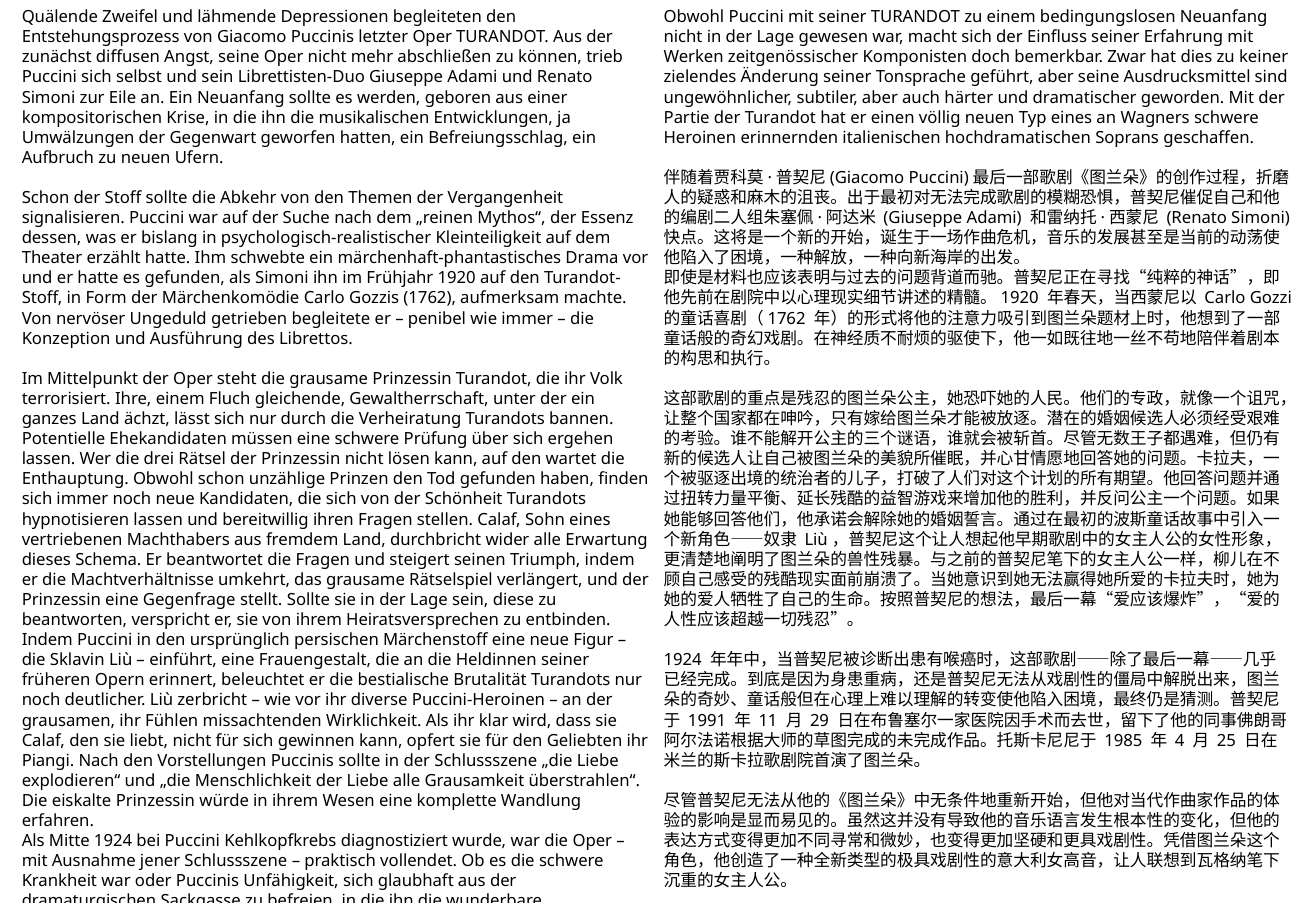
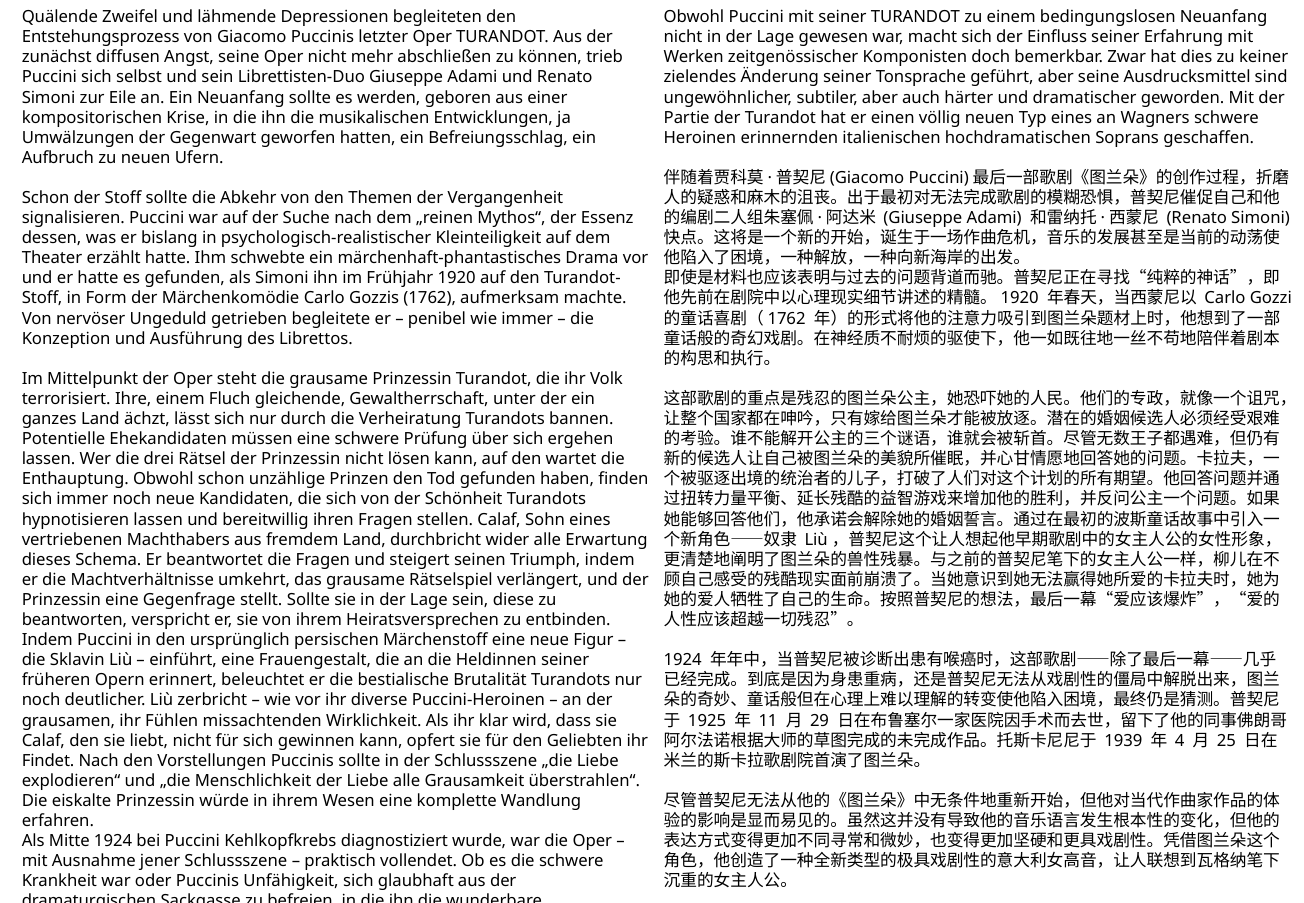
1991 at (707, 720): 1991 -> 1925
1985: 1985 -> 1939
Piangi: Piangi -> Findet
